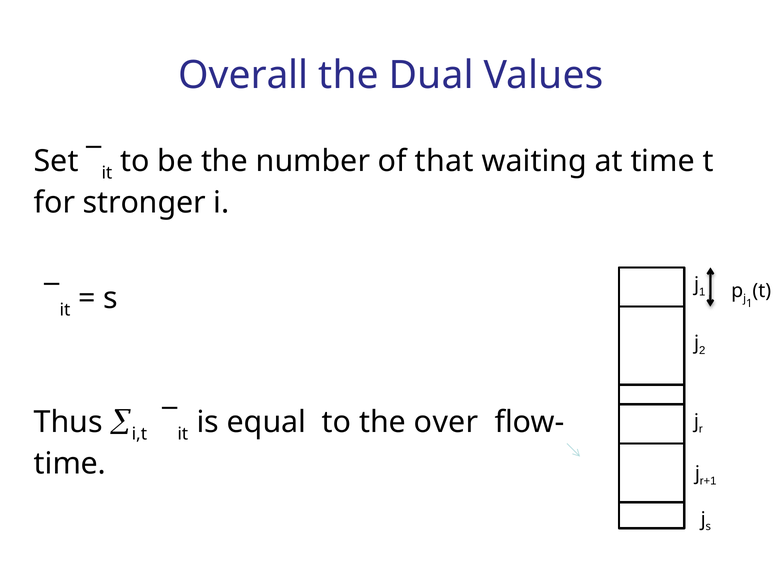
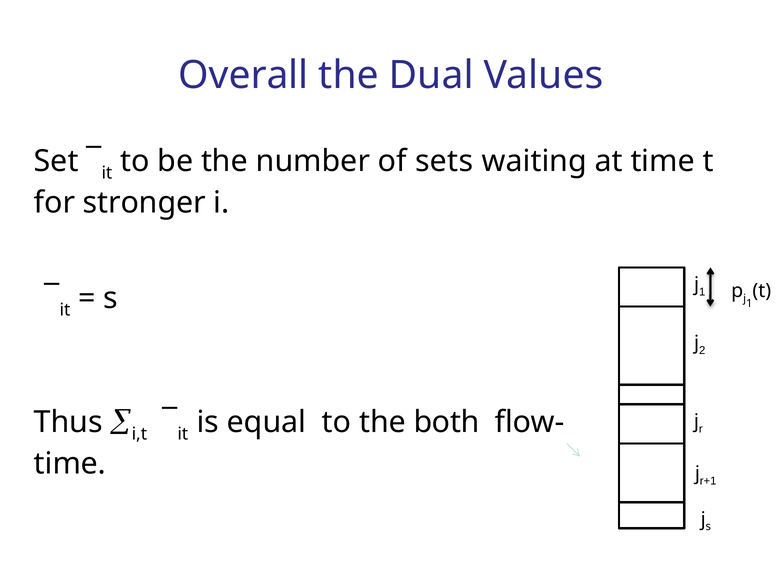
that: that -> sets
over: over -> both
